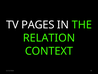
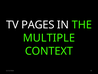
RELATION: RELATION -> MULTIPLE
